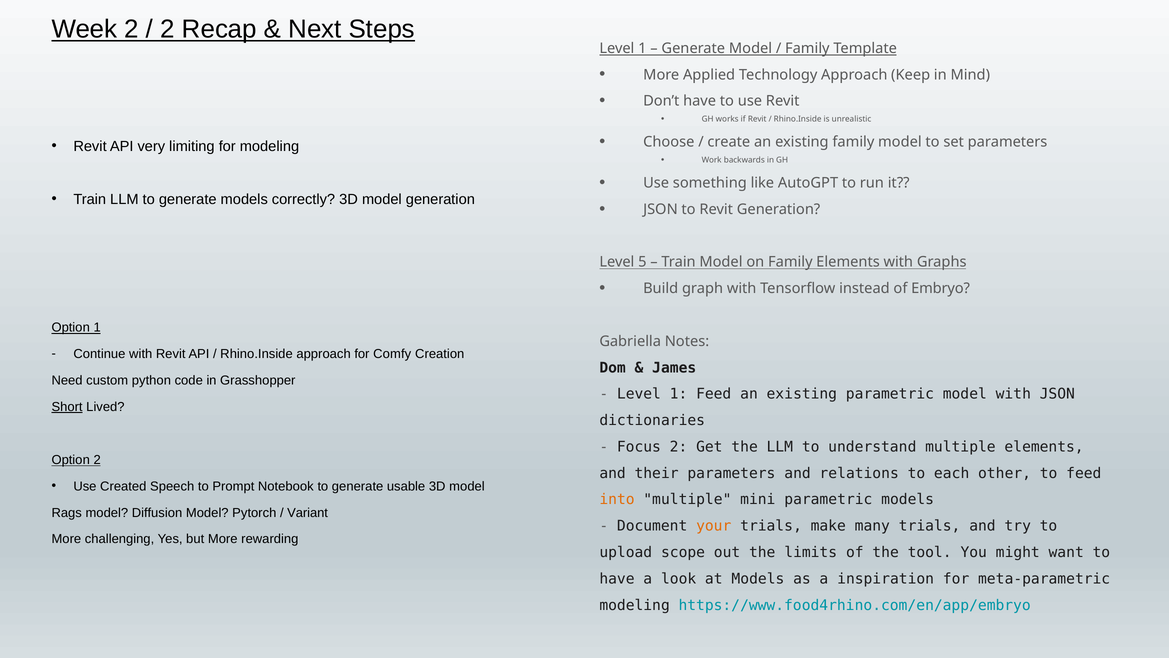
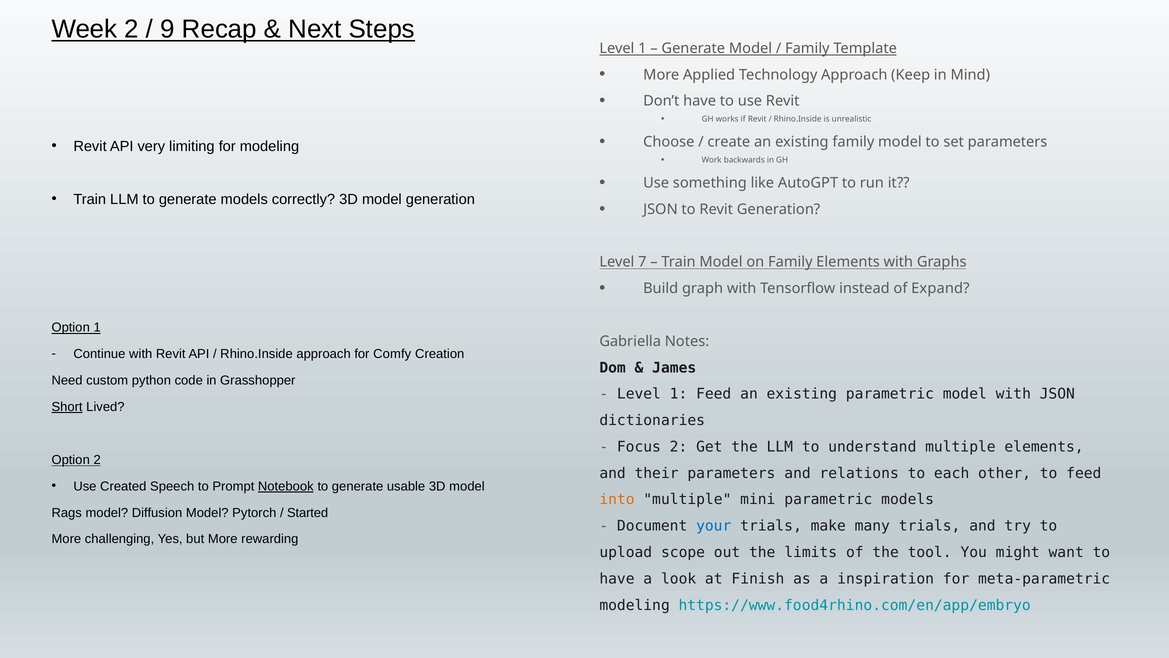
2 at (168, 29): 2 -> 9
5: 5 -> 7
Embryo: Embryo -> Expand
Notebook underline: none -> present
Variant: Variant -> Started
your colour: orange -> blue
at Models: Models -> Finish
